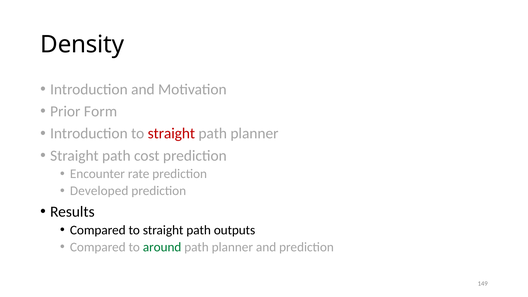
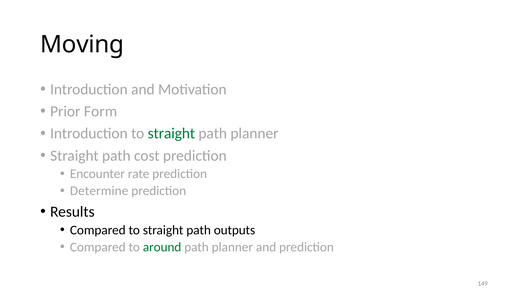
Density: Density -> Moving
straight at (171, 134) colour: red -> green
Developed: Developed -> Determine
